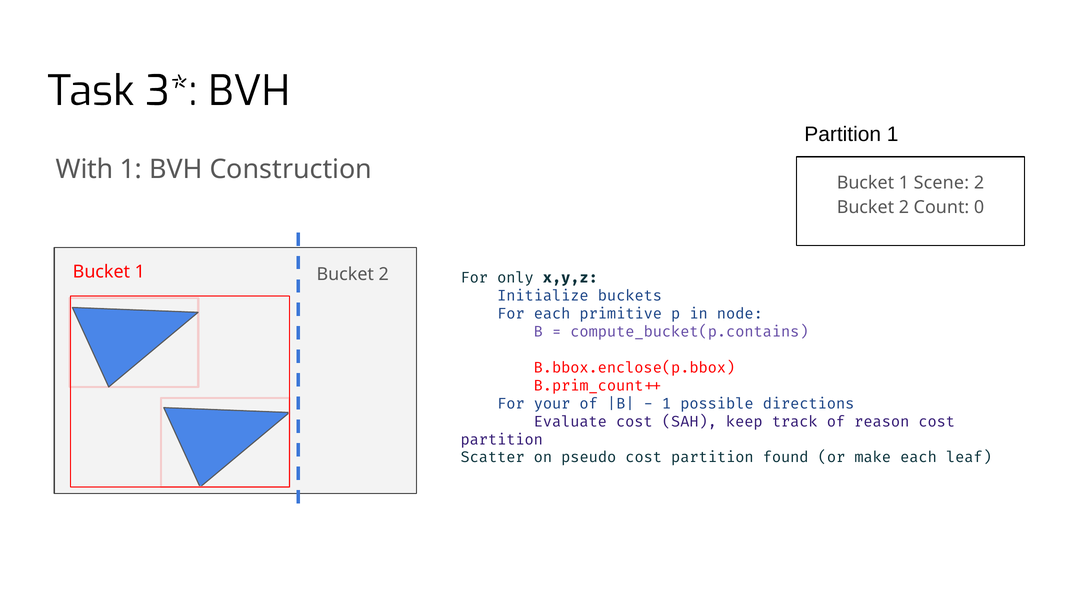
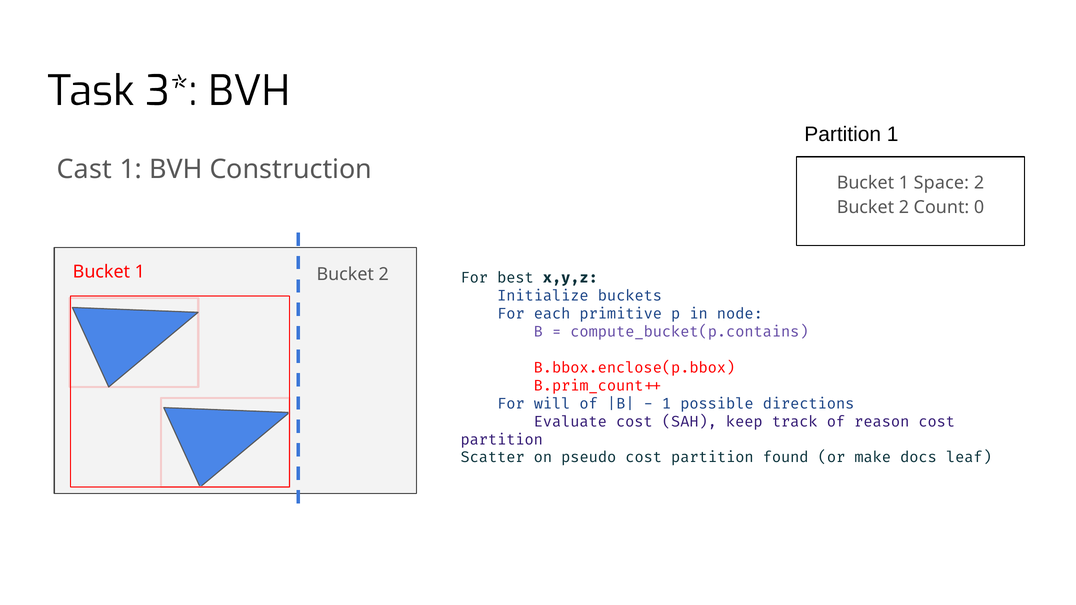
With: With -> Cast
Scene: Scene -> Space
only: only -> best
your: your -> will
make each: each -> docs
